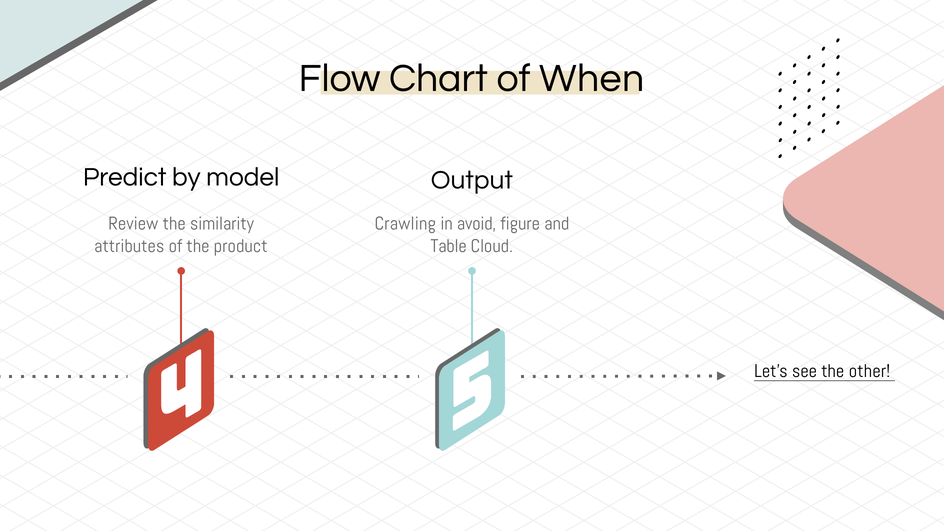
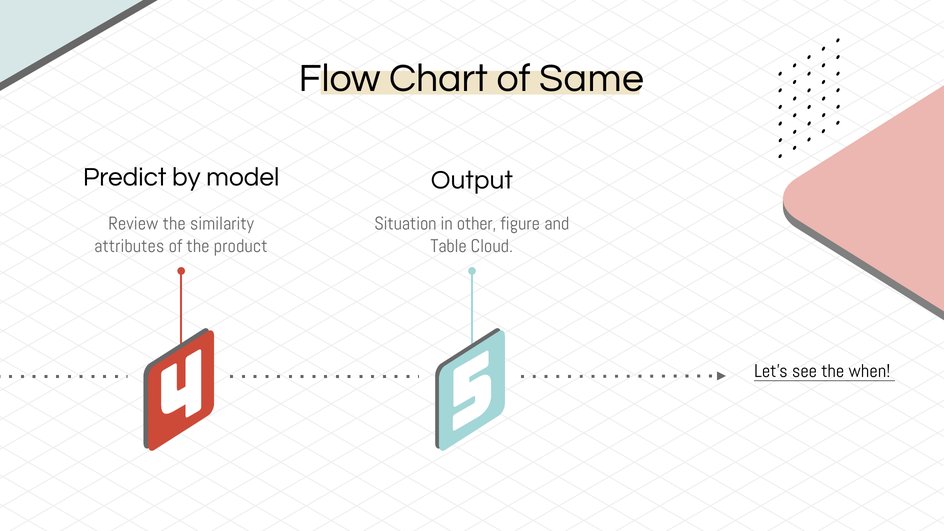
When: When -> Same
Crawling: Crawling -> Situation
avoid: avoid -> other
other: other -> when
